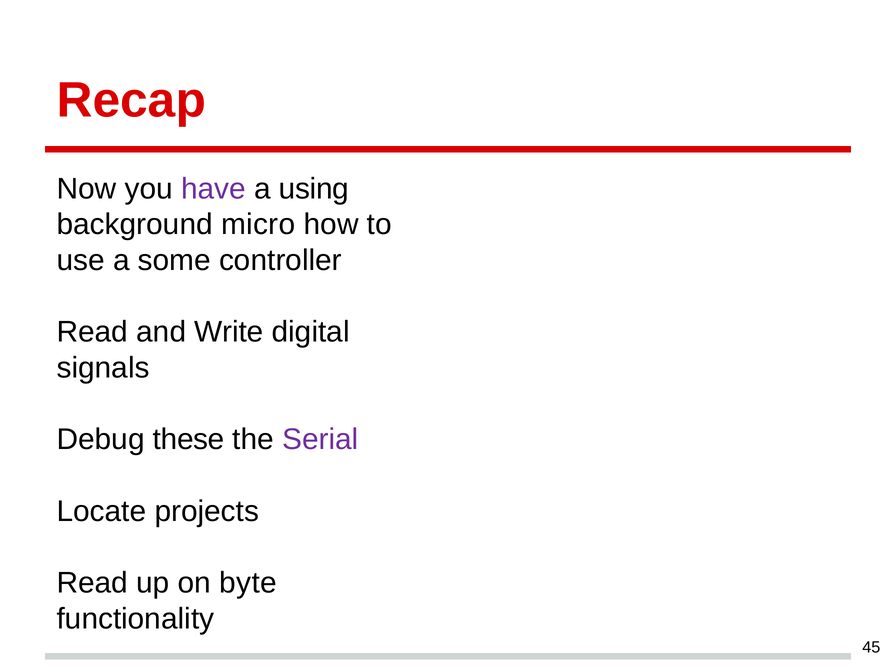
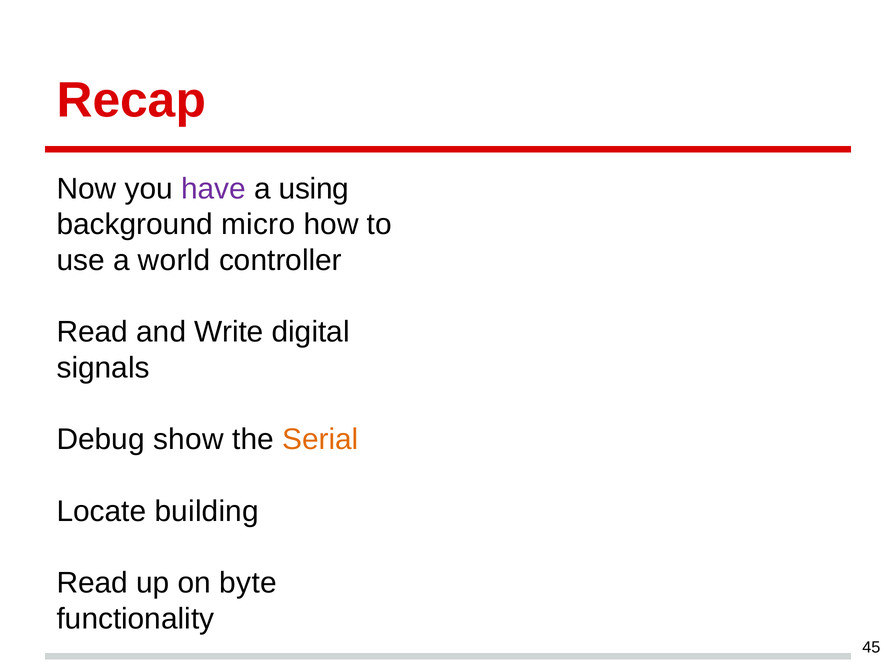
some: some -> world
these: these -> show
Serial colour: purple -> orange
projects: projects -> building
